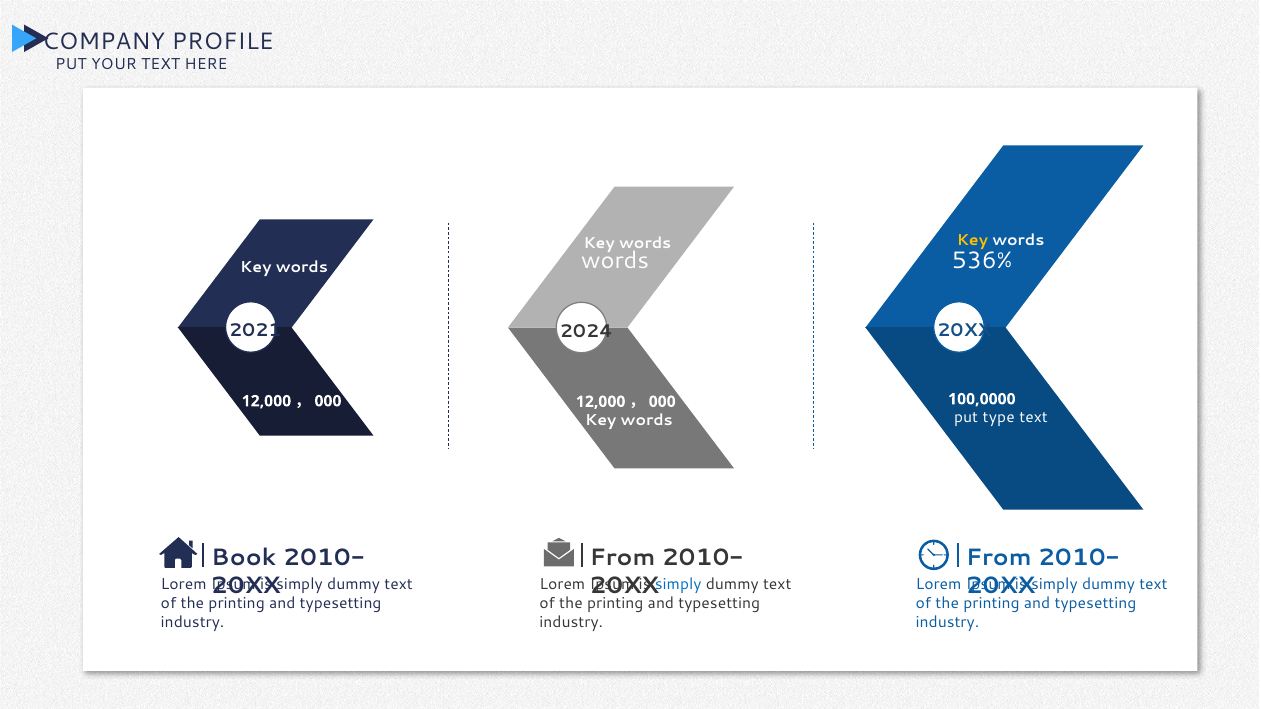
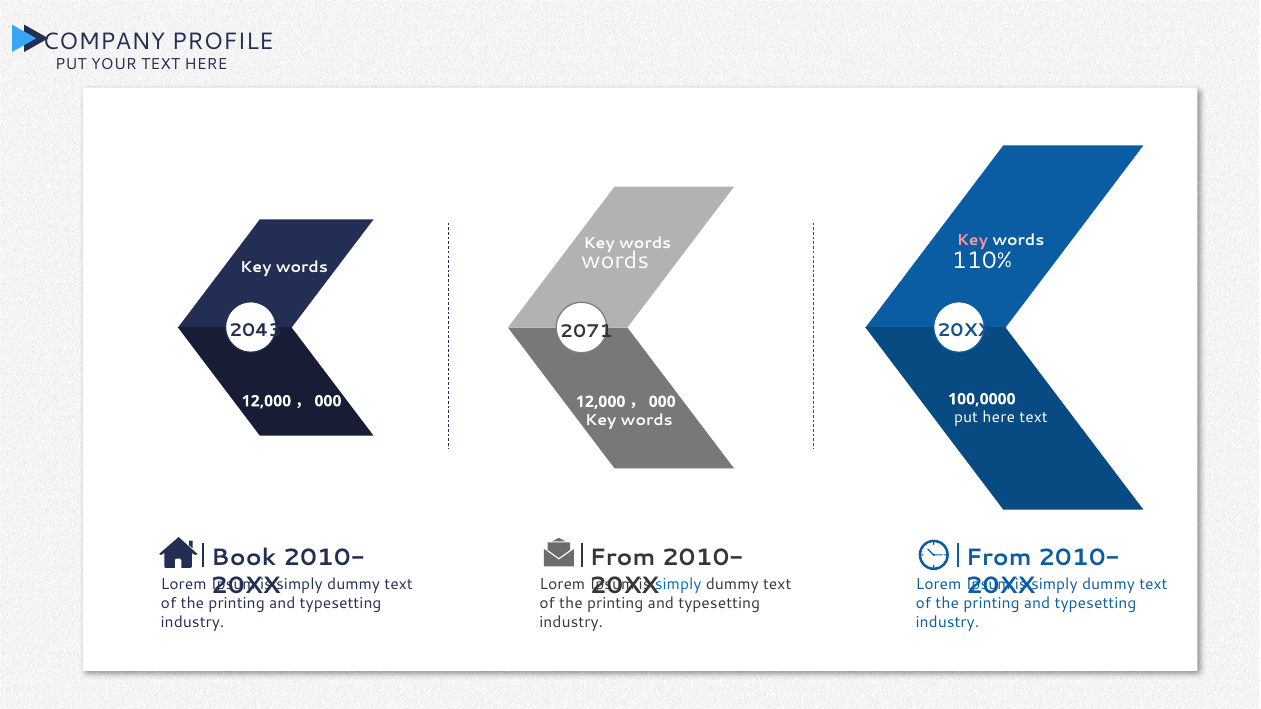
Key at (972, 241) colour: yellow -> pink
536%: 536% -> 110%
2021: 2021 -> 2043
2024: 2024 -> 2071
put type: type -> here
